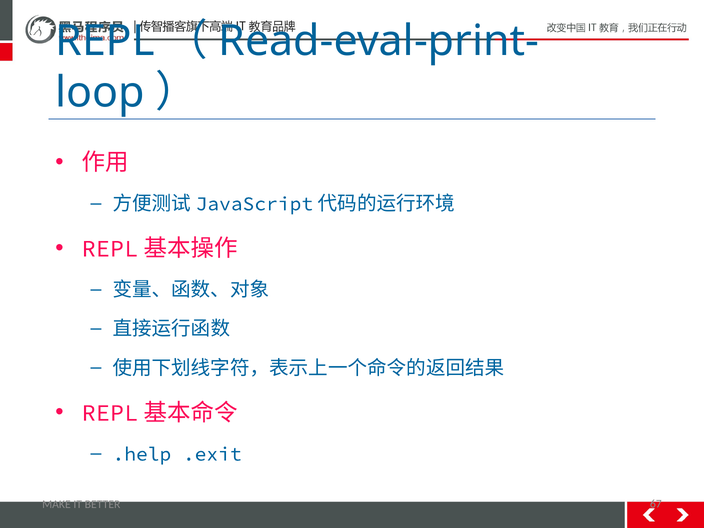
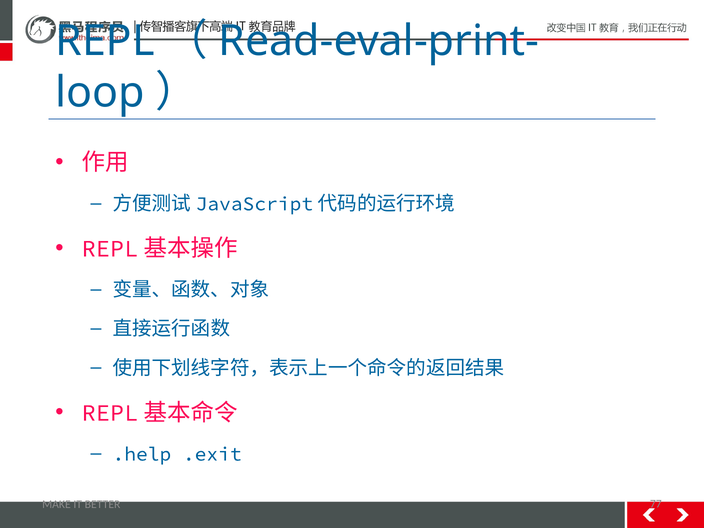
67: 67 -> 77
